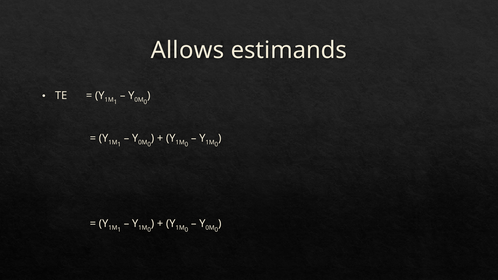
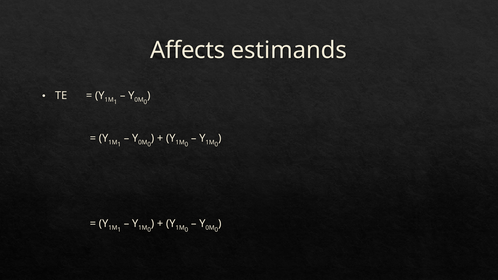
Allows: Allows -> Affects
